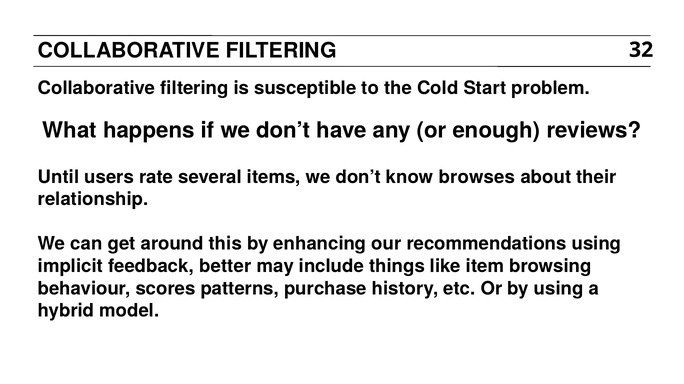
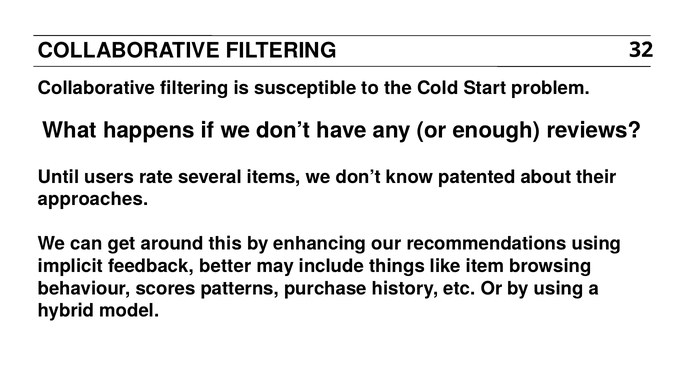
browses: browses -> patented
relationship: relationship -> approaches
